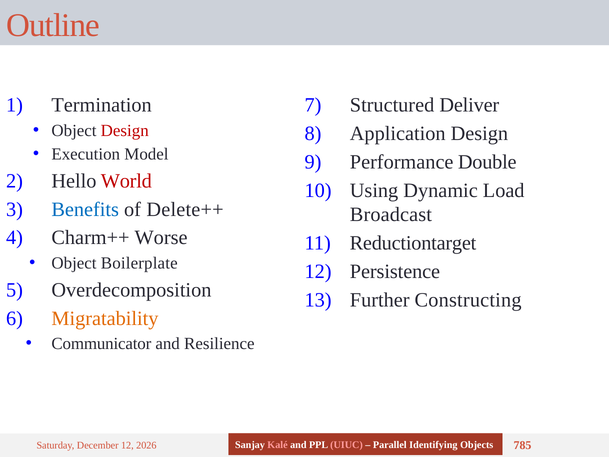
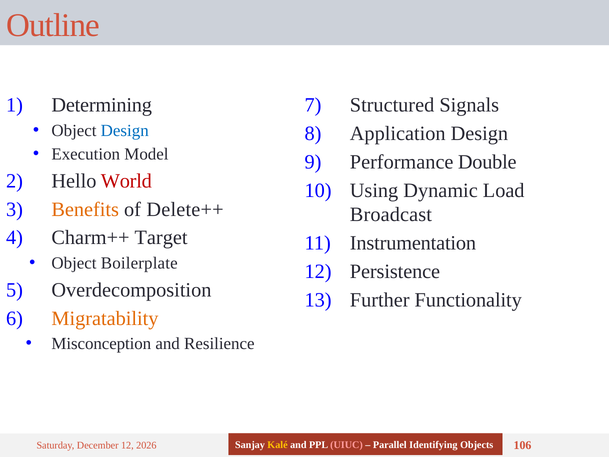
Termination: Termination -> Determining
Deliver: Deliver -> Signals
Design at (125, 131) colour: red -> blue
Benefits colour: blue -> orange
Worse: Worse -> Target
Reductiontarget: Reductiontarget -> Instrumentation
Constructing: Constructing -> Functionality
Communicator: Communicator -> Misconception
Kalé colour: pink -> yellow
785: 785 -> 106
